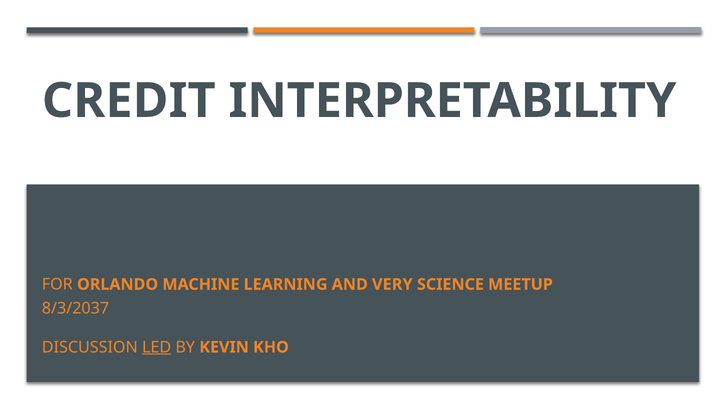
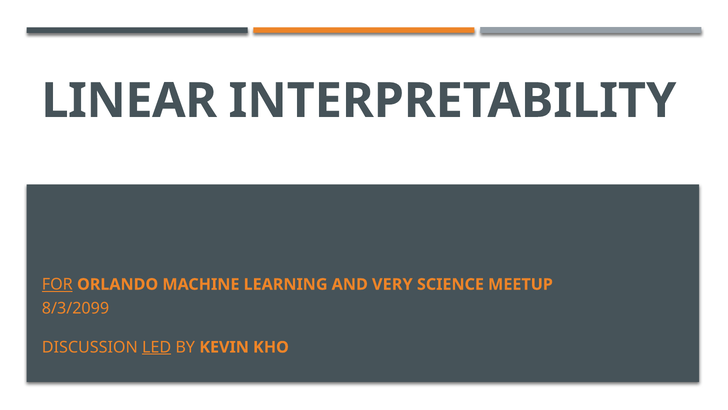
CREDIT: CREDIT -> LINEAR
FOR underline: none -> present
8/3/2037: 8/3/2037 -> 8/3/2099
